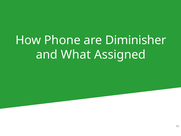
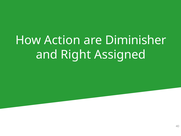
Phone: Phone -> Action
What: What -> Right
